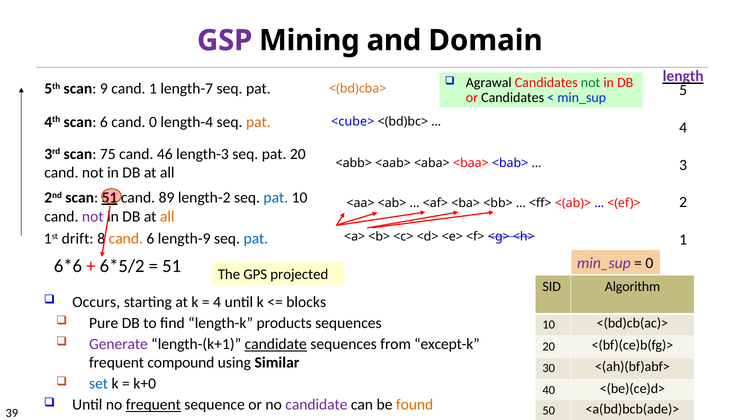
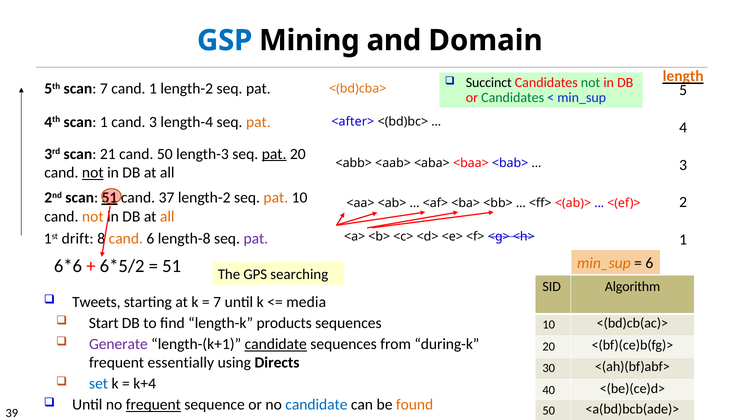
GSP colour: purple -> blue
length colour: purple -> orange
Agrawal: Agrawal -> Succinct
scan 9: 9 -> 7
1 length-7: length-7 -> length-2
Candidates at (513, 98) colour: black -> green
scan 6: 6 -> 1
cand 0: 0 -> 3
<cube>: <cube> -> <after>
75: 75 -> 21
cand 46: 46 -> 50
pat at (274, 154) underline: none -> present
not at (93, 172) underline: none -> present
89: 89 -> 37
pat at (276, 198) colour: blue -> orange
not at (93, 216) colour: purple -> orange
length-9: length-9 -> length-8
pat at (256, 238) colour: blue -> purple
min_sup at (604, 263) colour: purple -> orange
0 at (649, 263): 0 -> 6
projected: projected -> searching
Occurs: Occurs -> Tweets
4 at (217, 302): 4 -> 7
blocks: blocks -> media
Pure: Pure -> Start
except-k: except-k -> during-k
compound: compound -> essentially
Similar: Similar -> Directs
k+0: k+0 -> k+4
candidate at (316, 404) colour: purple -> blue
